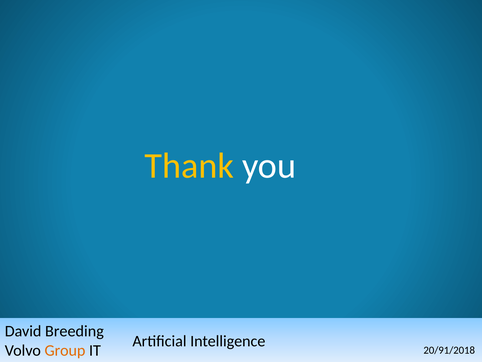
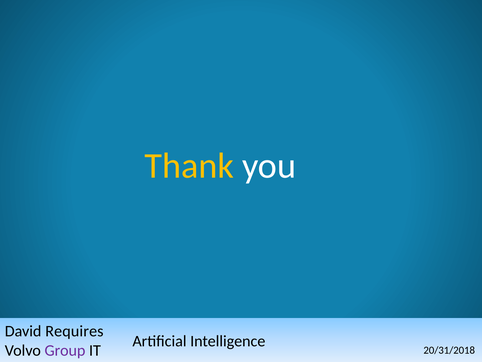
Breeding: Breeding -> Requires
Group colour: orange -> purple
20/91/2018: 20/91/2018 -> 20/31/2018
